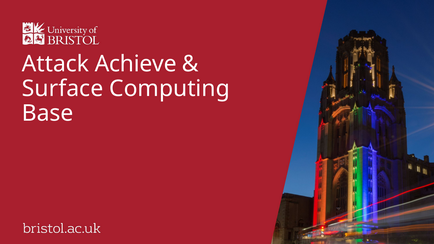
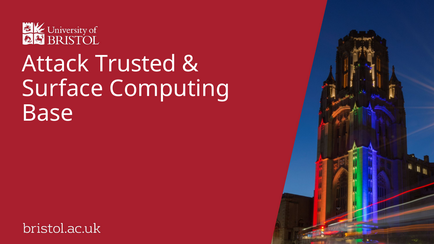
Achieve: Achieve -> Trusted
